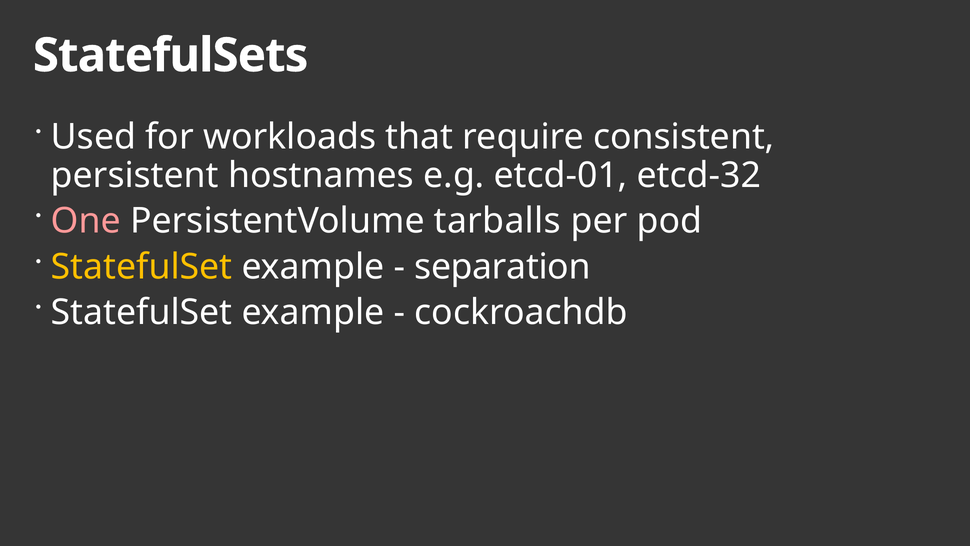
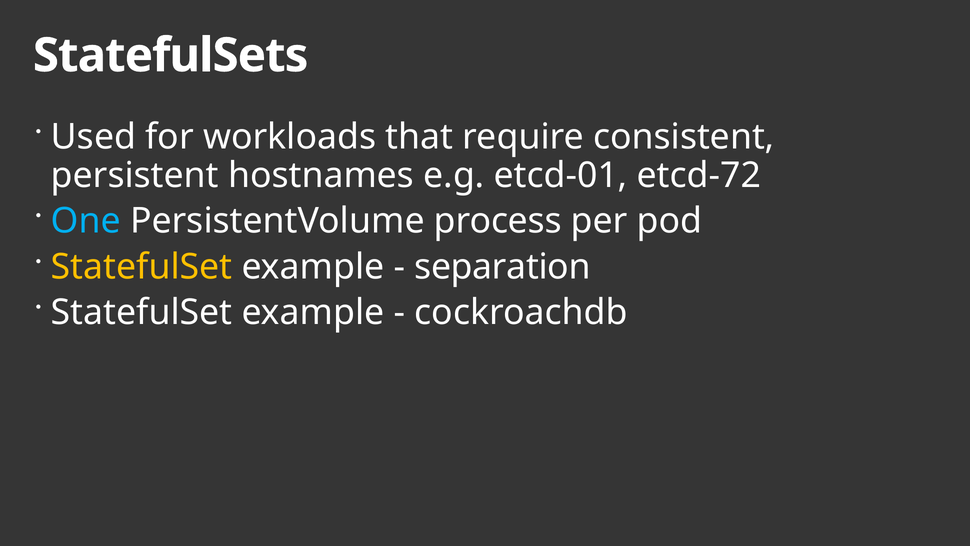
etcd-32: etcd-32 -> etcd-72
One colour: pink -> light blue
tarballs: tarballs -> process
